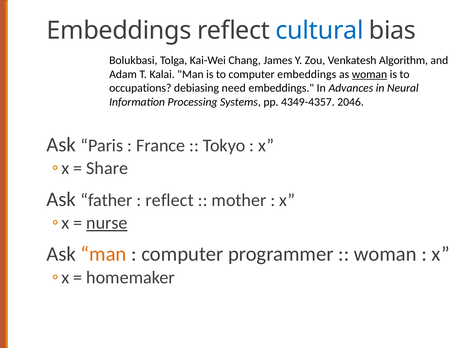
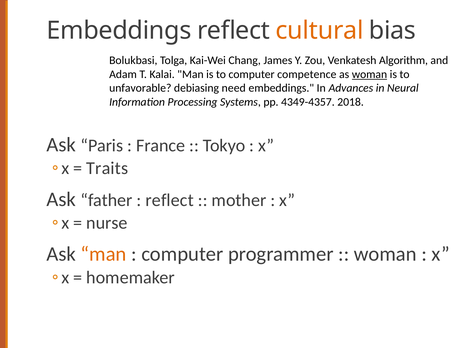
cultural colour: blue -> orange
computer embeddings: embeddings -> competence
occupations: occupations -> unfavorable
2046: 2046 -> 2018
Share: Share -> Traits
nurse underline: present -> none
